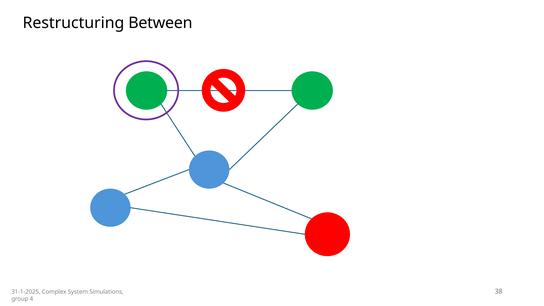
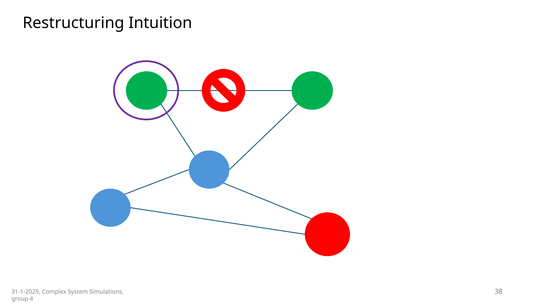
Between: Between -> Intuition
